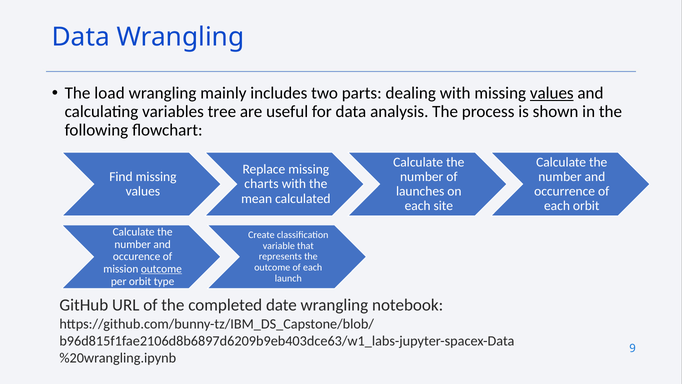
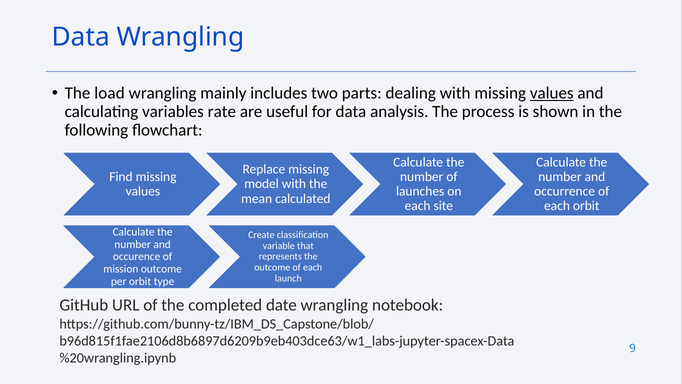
tree: tree -> rate
charts: charts -> model
outcome at (161, 269) underline: present -> none
